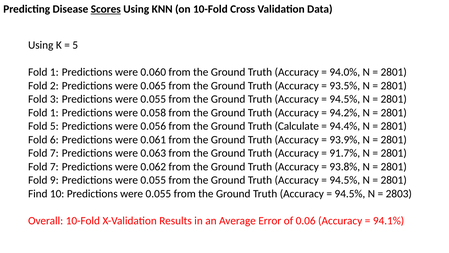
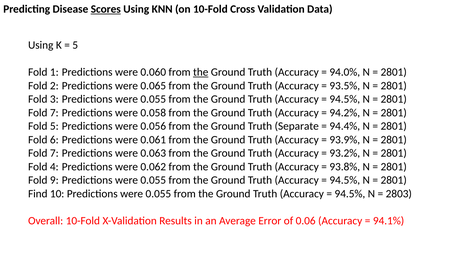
the at (201, 72) underline: none -> present
1 at (54, 112): 1 -> 7
Calculate: Calculate -> Separate
91.7%: 91.7% -> 93.2%
7 at (54, 166): 7 -> 4
